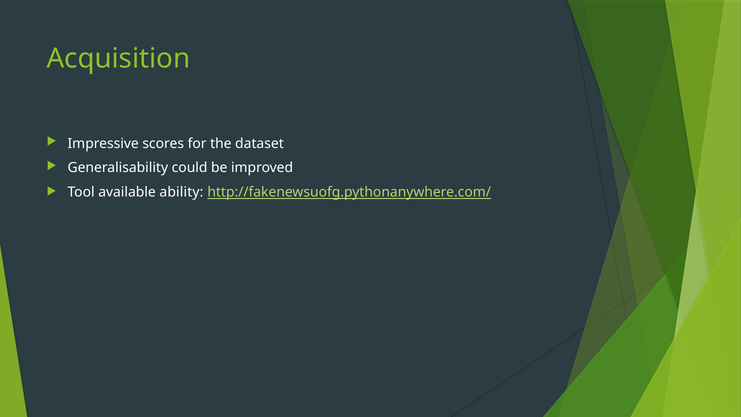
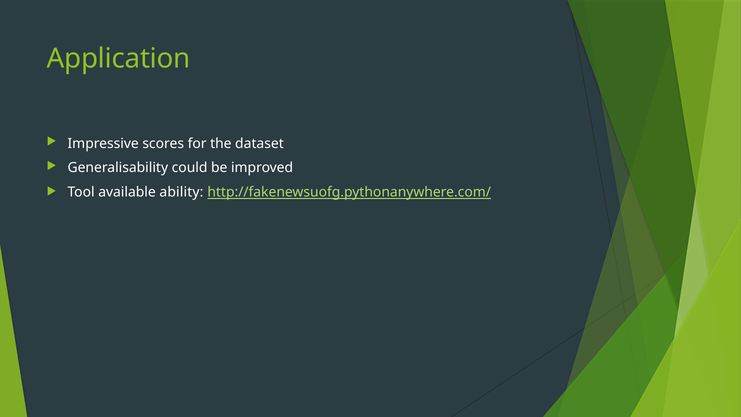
Acquisition: Acquisition -> Application
